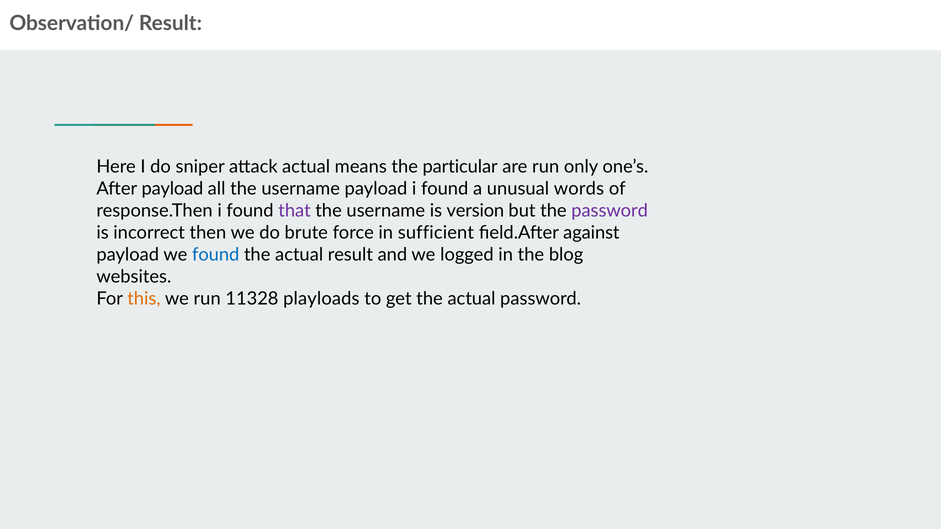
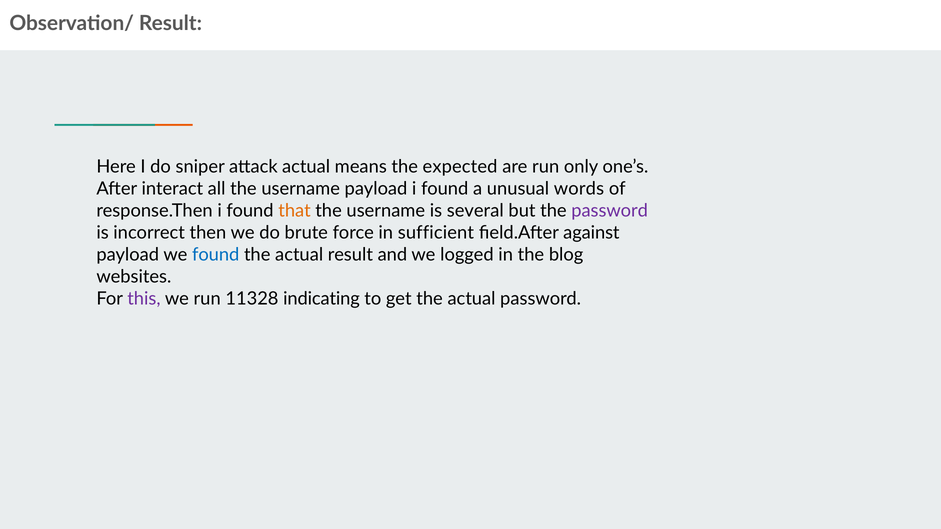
particular: particular -> expected
After payload: payload -> interact
that colour: purple -> orange
version: version -> several
this colour: orange -> purple
playloads: playloads -> indicating
